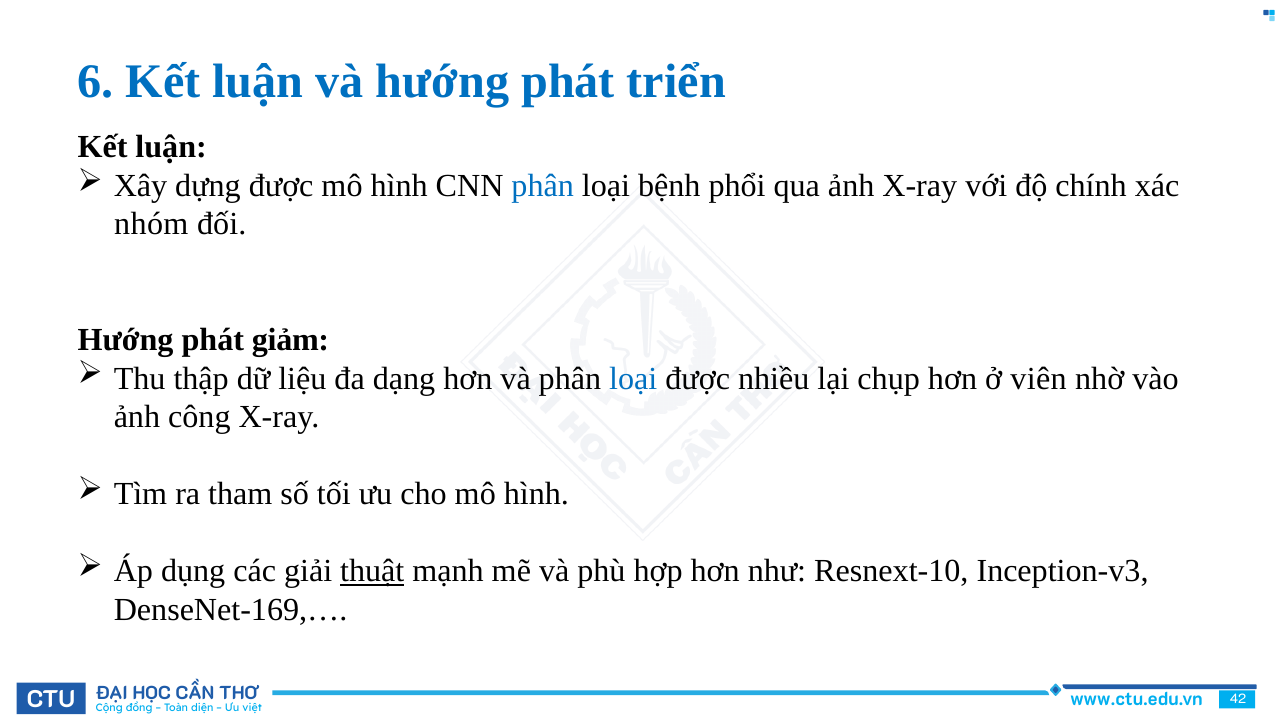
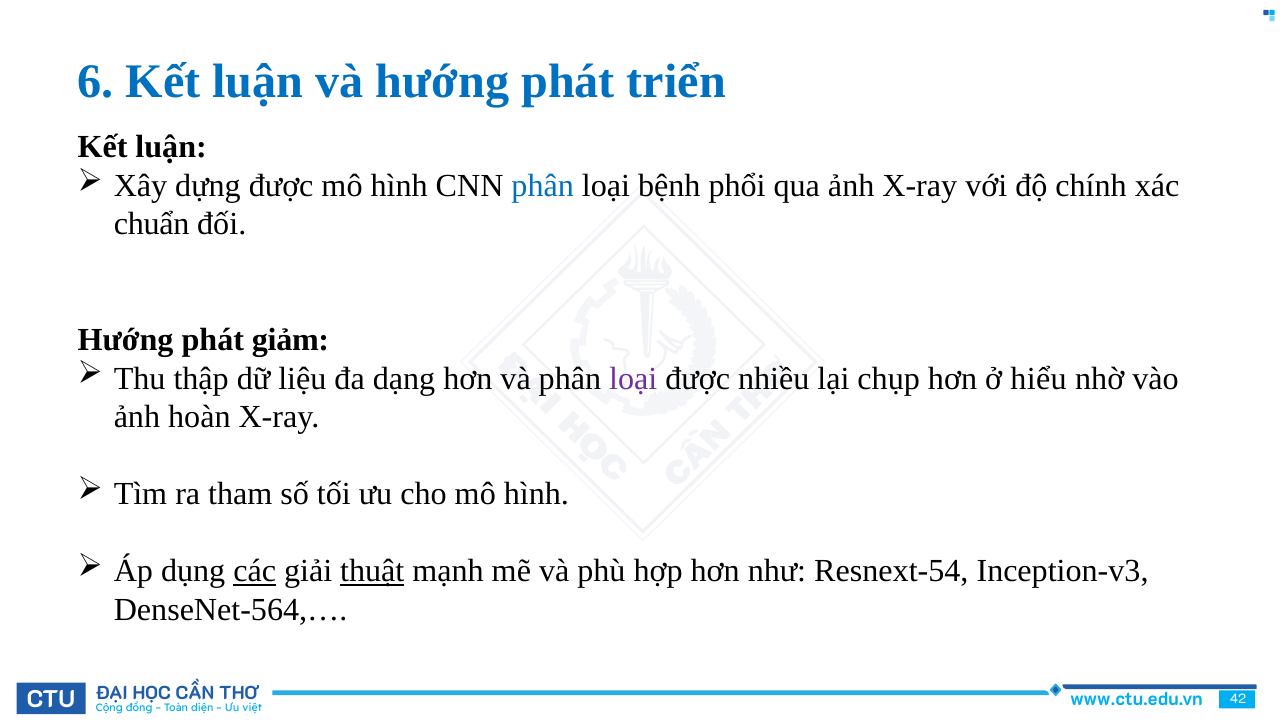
nhóm: nhóm -> chuẩn
loại at (633, 378) colour: blue -> purple
viên: viên -> hiểu
công: công -> hoàn
các underline: none -> present
Resnext-10: Resnext-10 -> Resnext-54
DenseNet-169,…: DenseNet-169,… -> DenseNet-564,…
